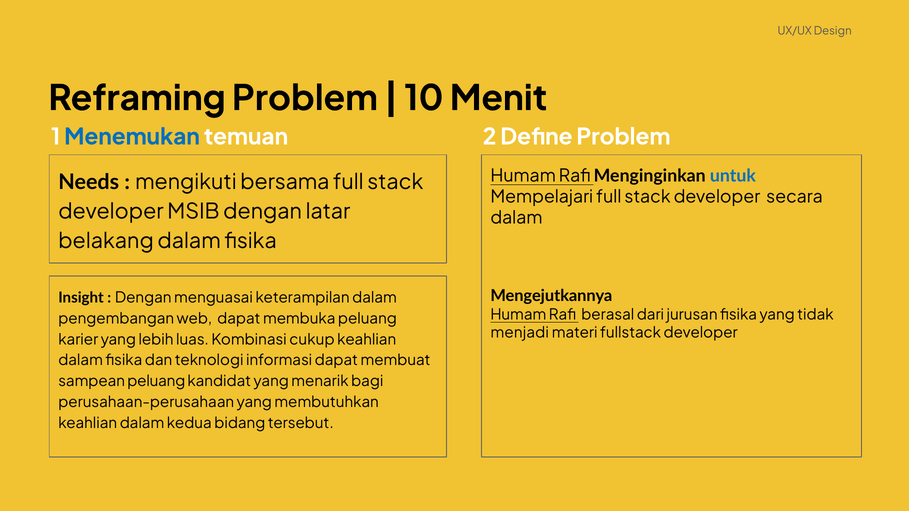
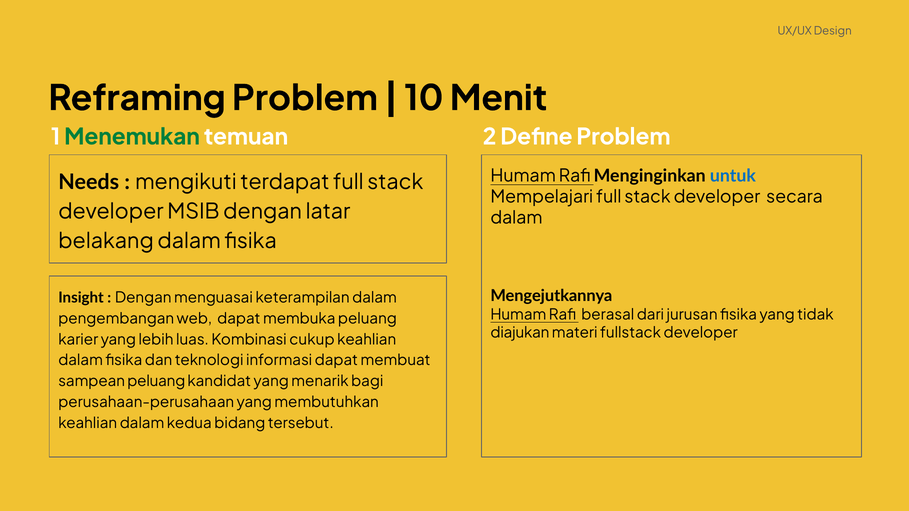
Menemukan colour: blue -> green
bersama: bersama -> terdapat
menjadi: menjadi -> diajukan
